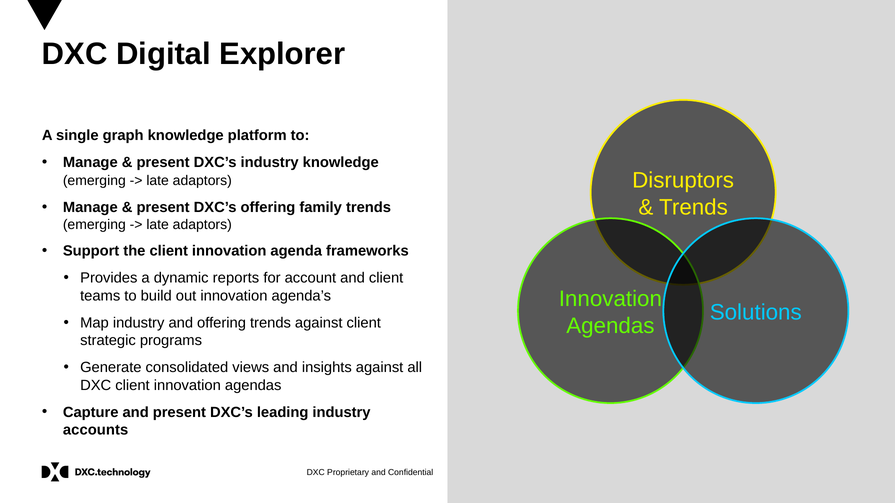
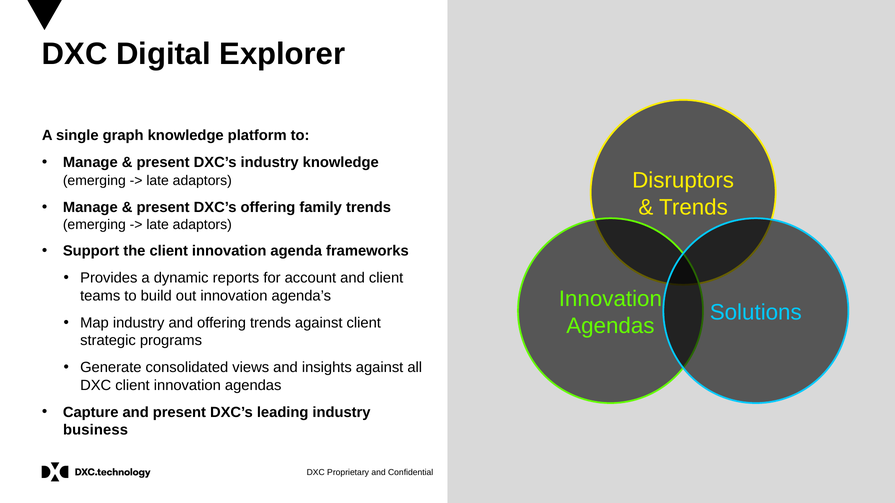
accounts: accounts -> business
